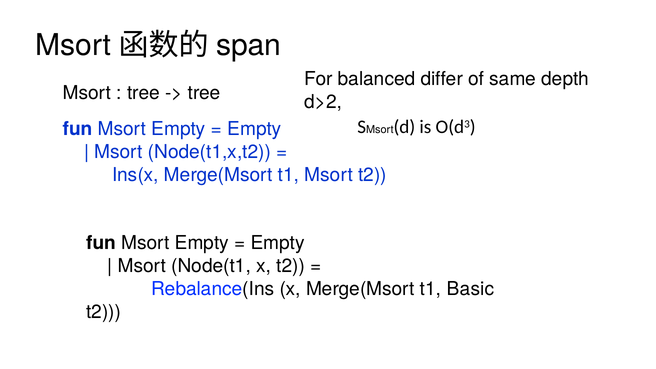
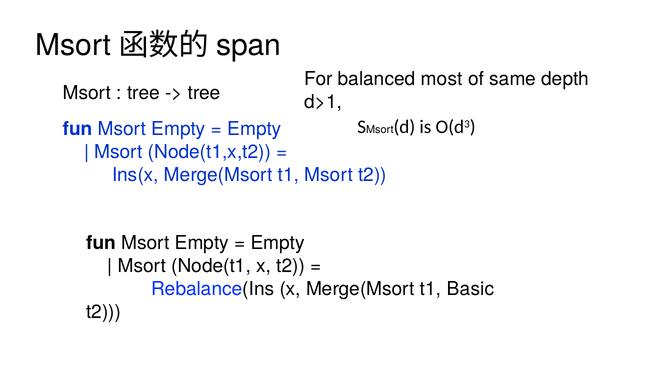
differ: differ -> most
d>2: d>2 -> d>1
